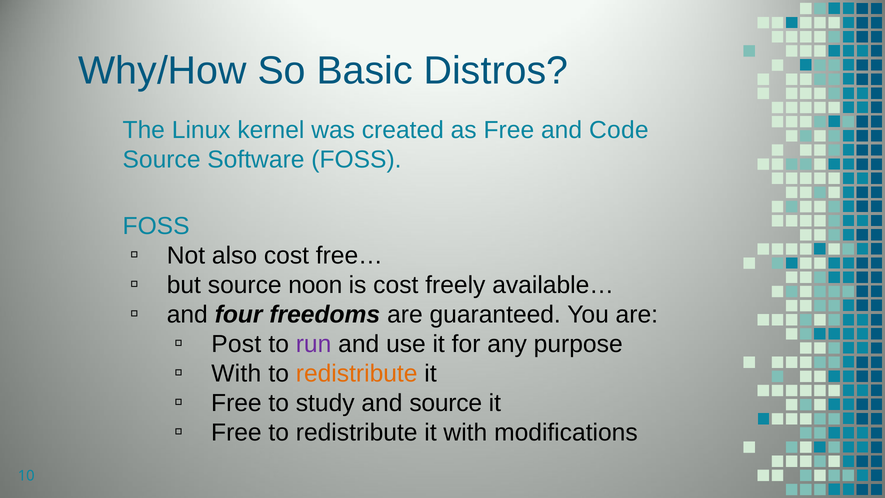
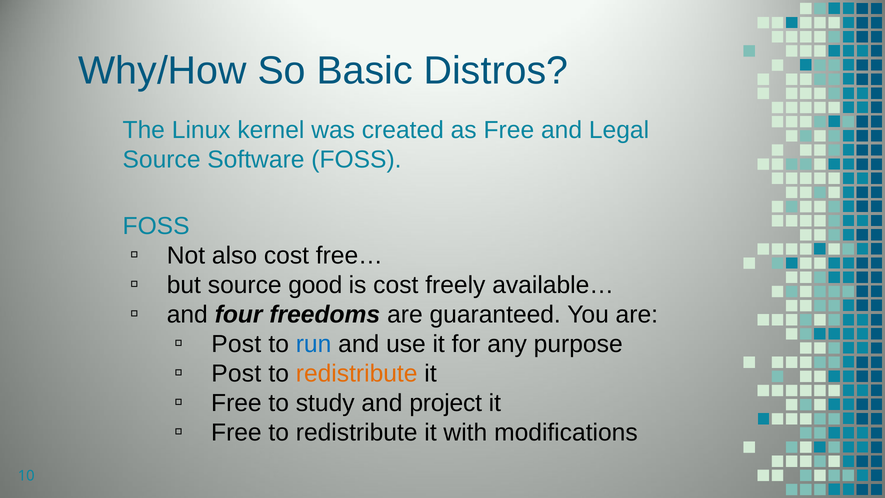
Code: Code -> Legal
noon: noon -> good
run colour: purple -> blue
With at (236, 373): With -> Post
and source: source -> project
